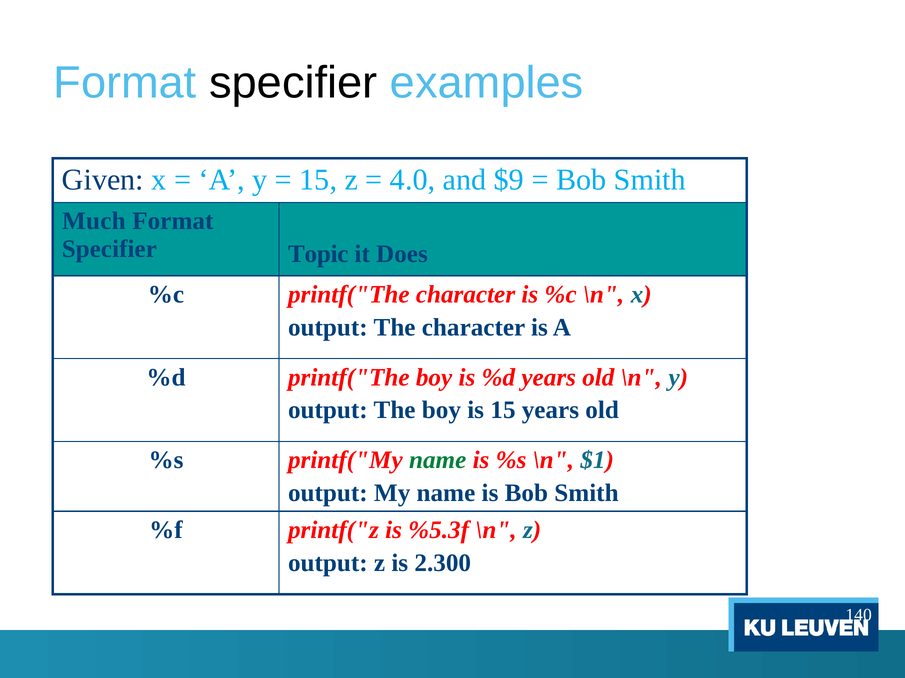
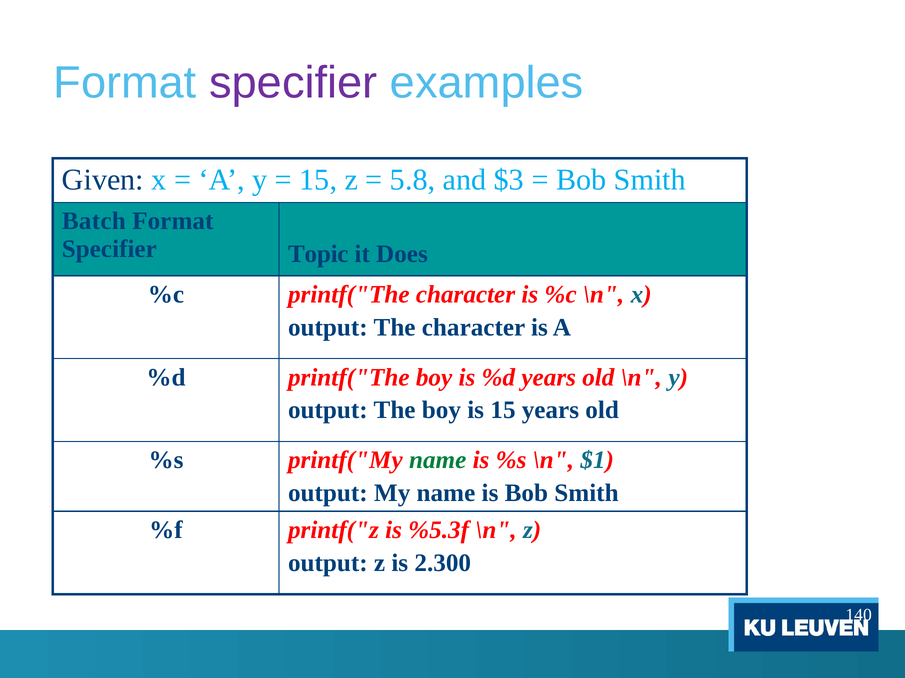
specifier at (293, 83) colour: black -> purple
4.0: 4.0 -> 5.8
$9: $9 -> $3
Much: Much -> Batch
